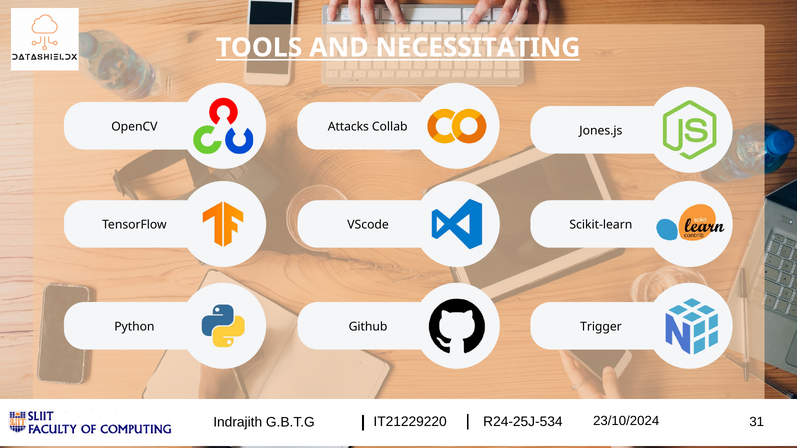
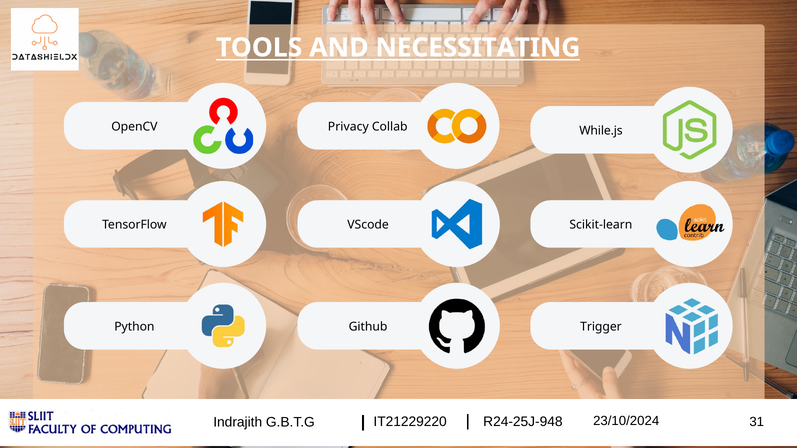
Attacks: Attacks -> Privacy
Jones.js: Jones.js -> While.js
R24-25J-534: R24-25J-534 -> R24-25J-948
